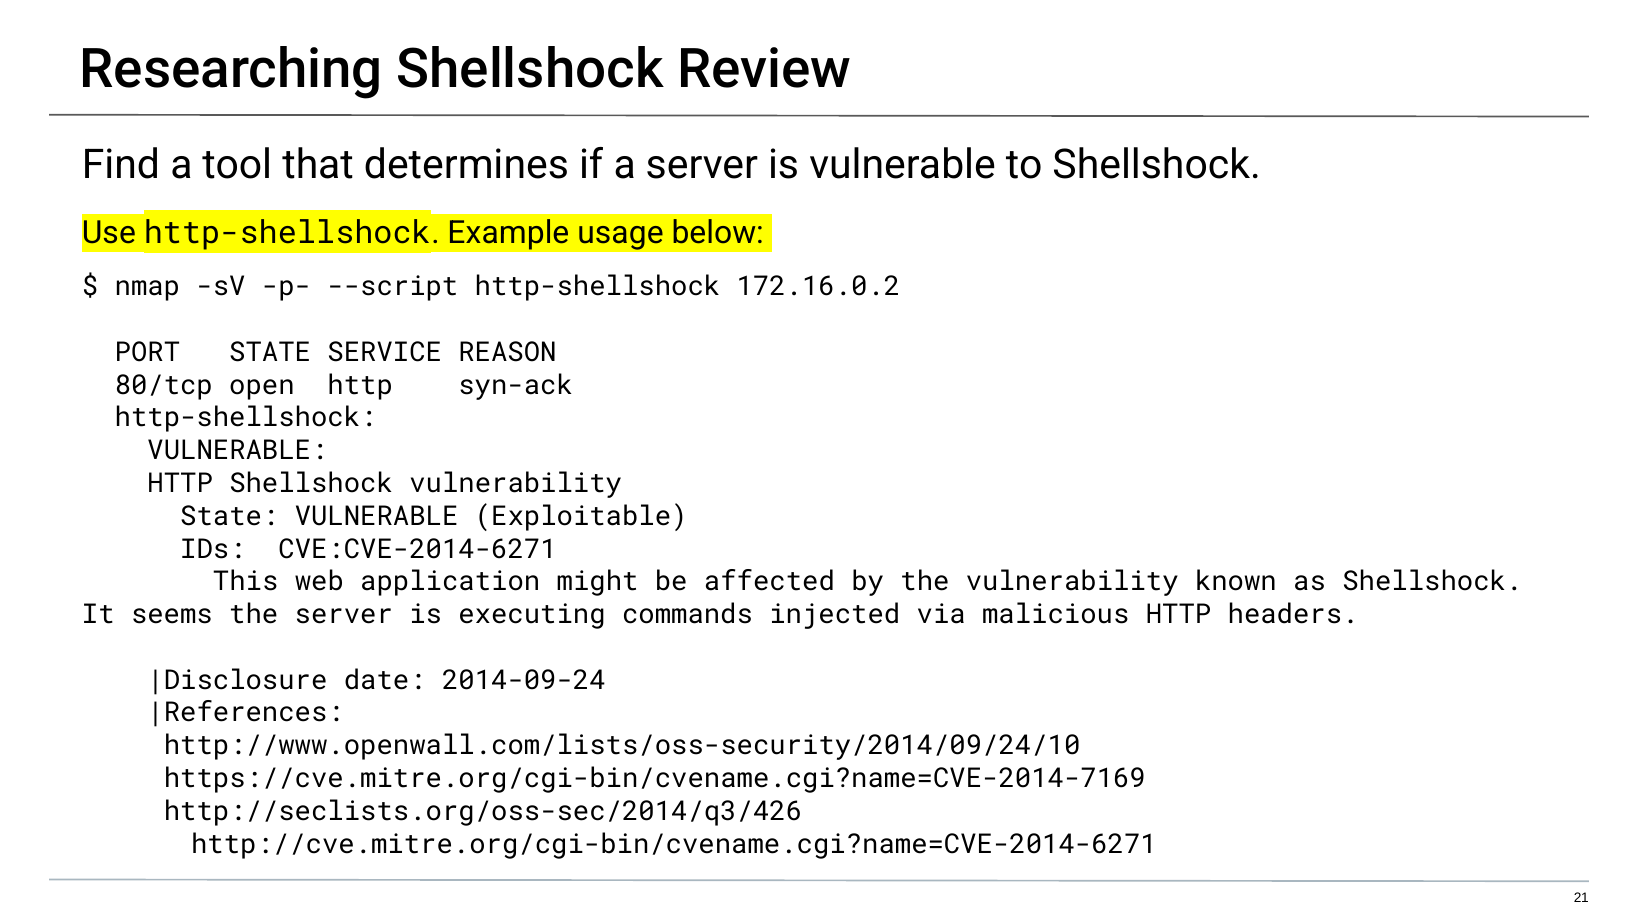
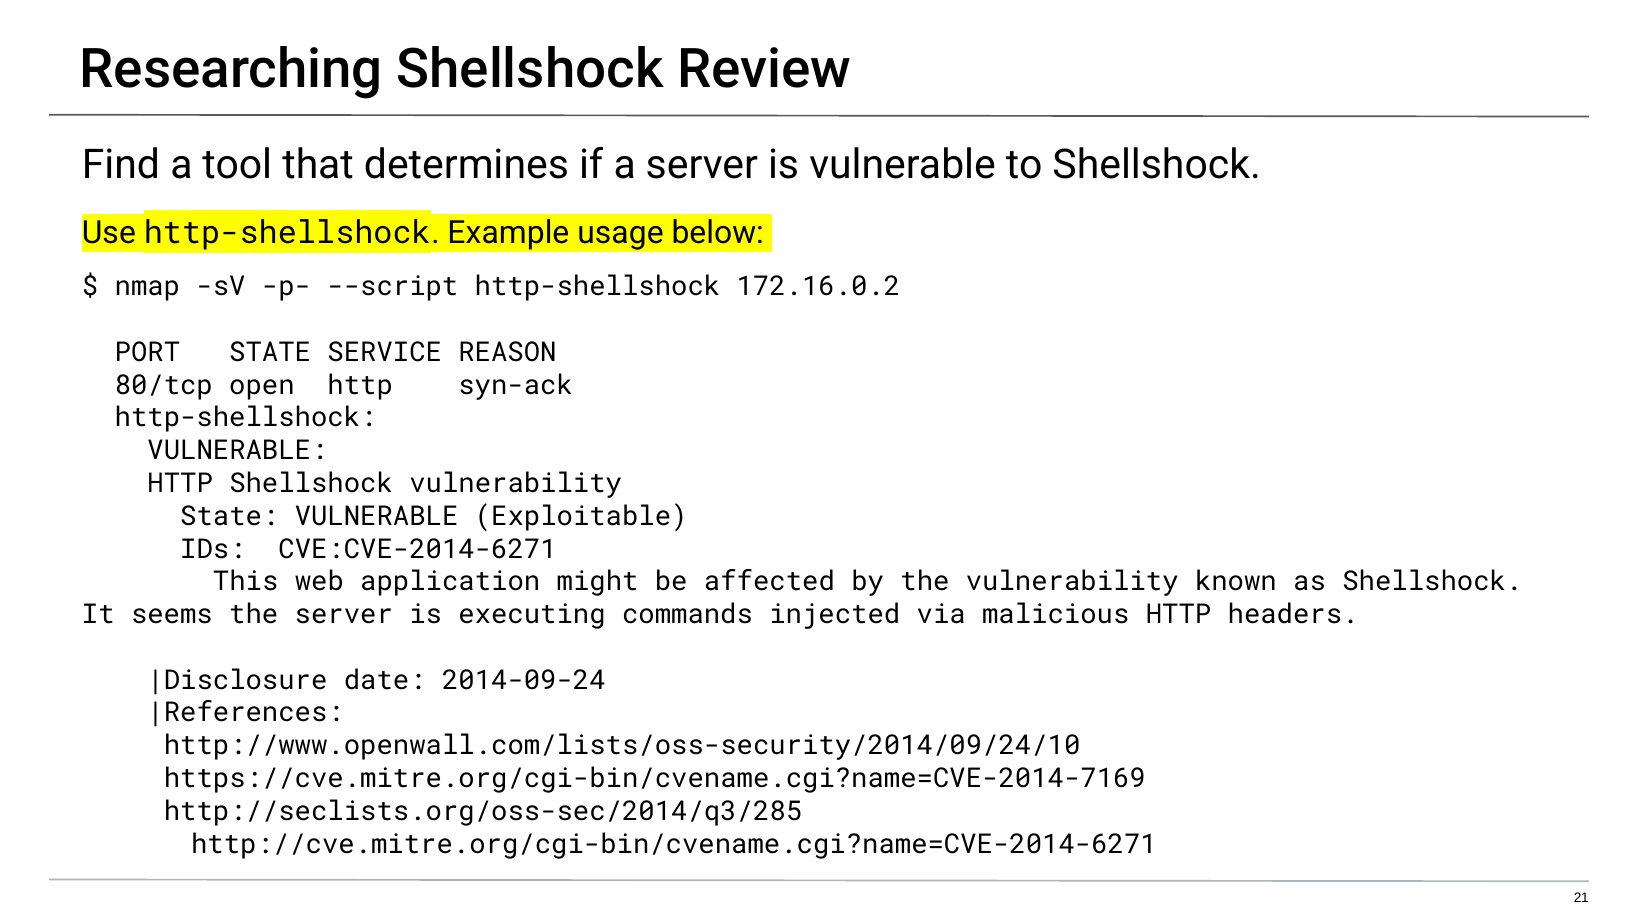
http://seclists.org/oss-sec/2014/q3/426: http://seclists.org/oss-sec/2014/q3/426 -> http://seclists.org/oss-sec/2014/q3/285
